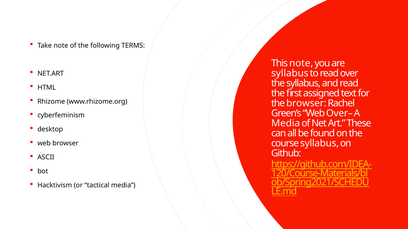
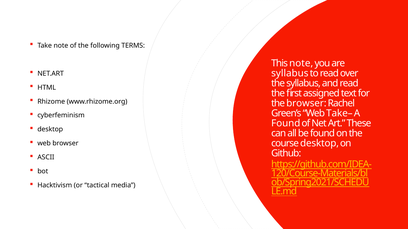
Over–: Over– -> Take–
Media at (286, 124): Media -> Found
course syllabus: syllabus -> desktop
